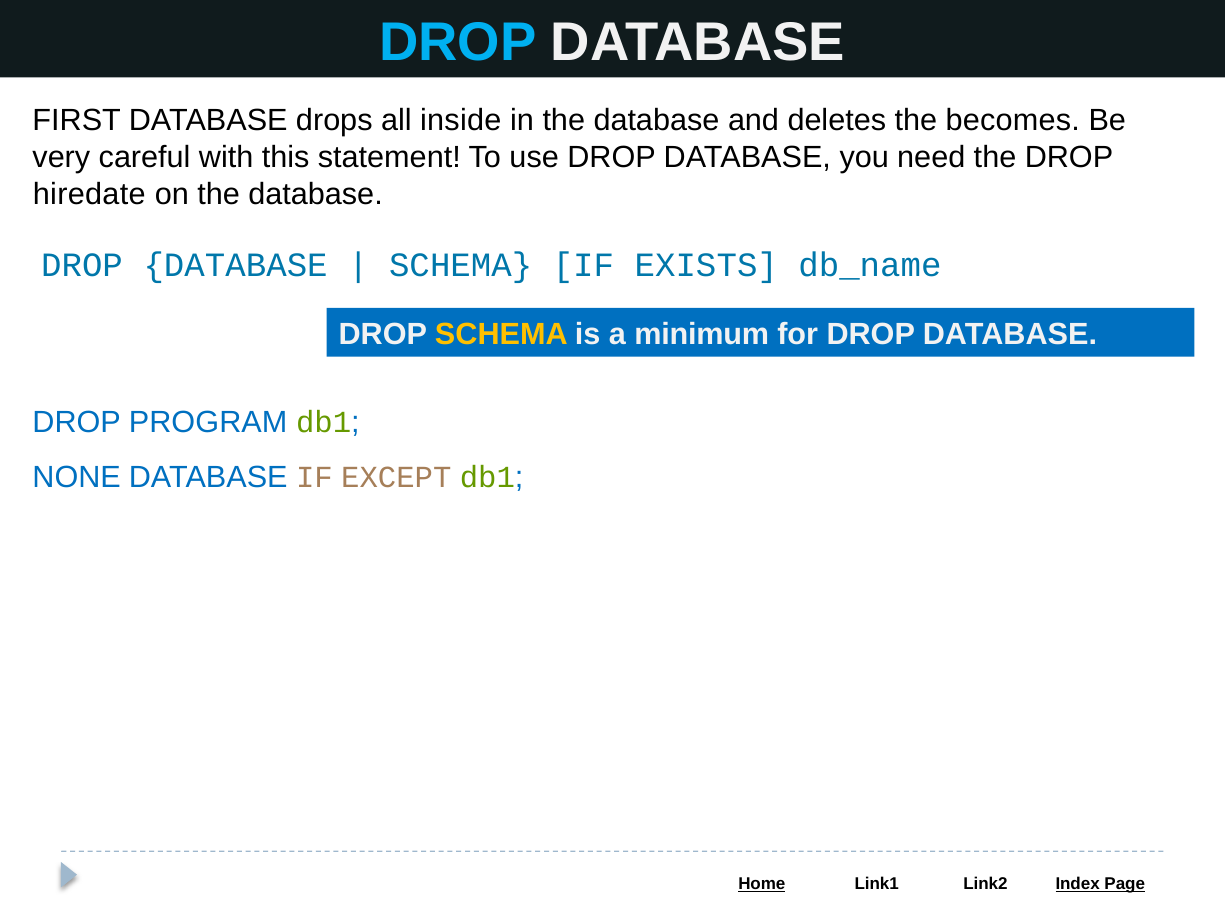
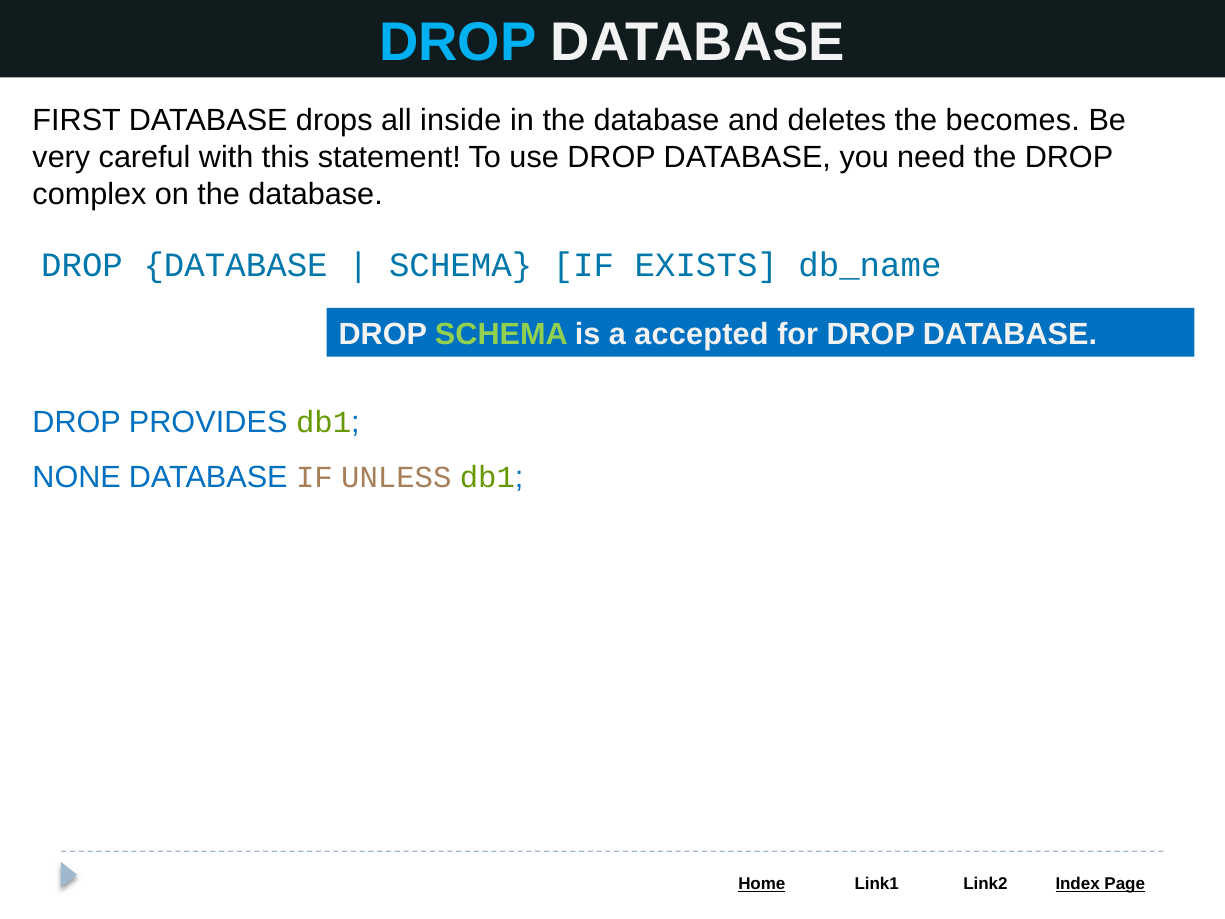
hiredate: hiredate -> complex
SCHEMA at (501, 334) colour: yellow -> light green
minimum: minimum -> accepted
PROGRAM: PROGRAM -> PROVIDES
EXCEPT: EXCEPT -> UNLESS
